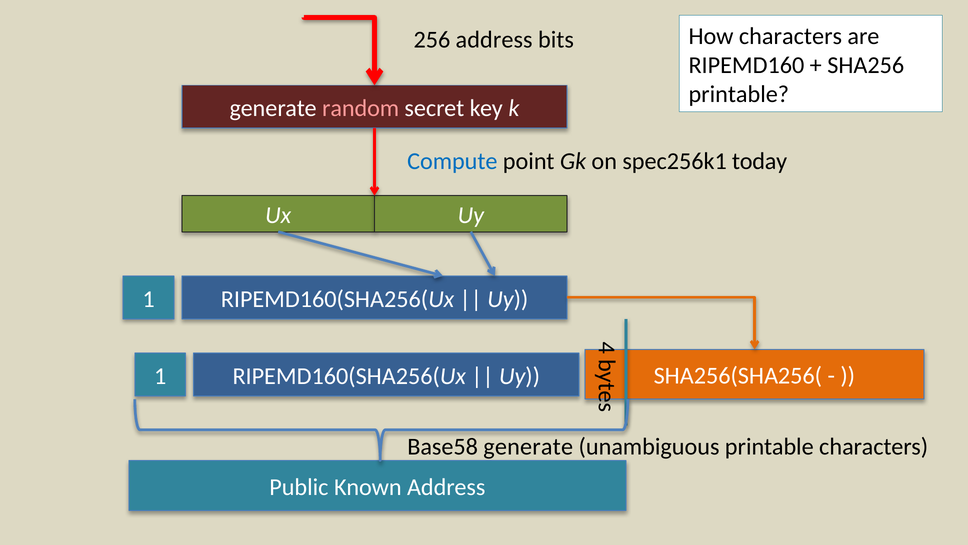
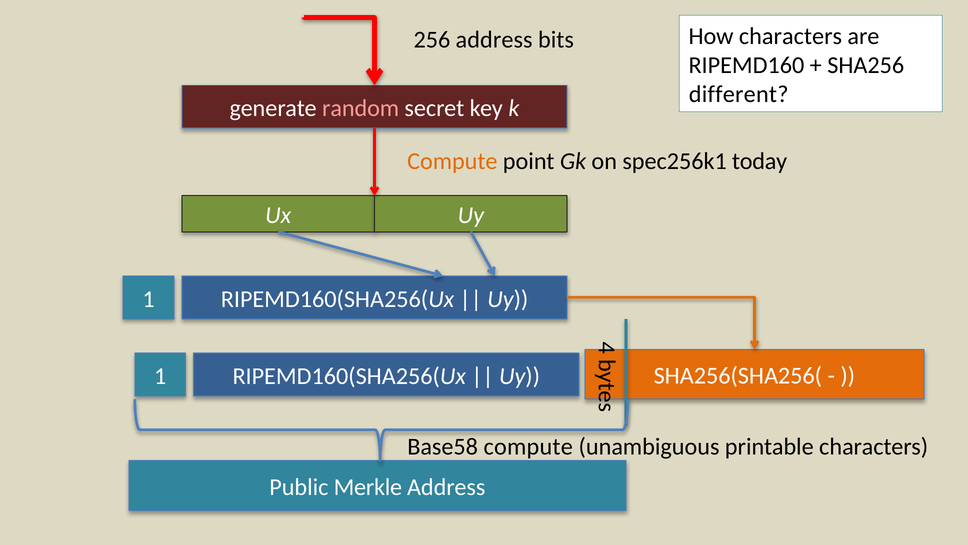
printable at (739, 94): printable -> different
Compute at (452, 161) colour: blue -> orange
Base58 generate: generate -> compute
Known: Known -> Merkle
